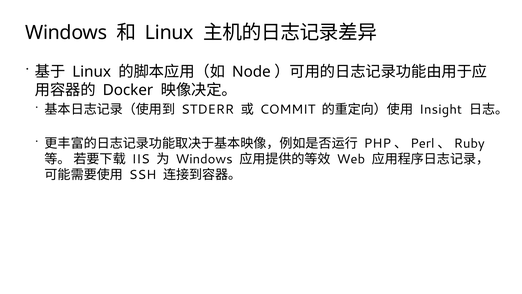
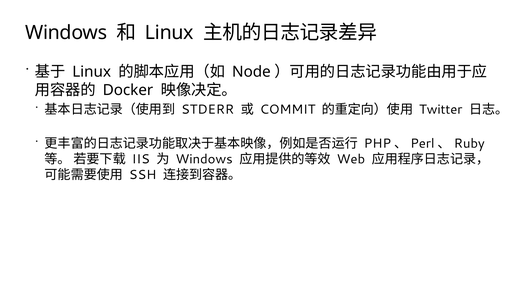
Insight: Insight -> Twitter
